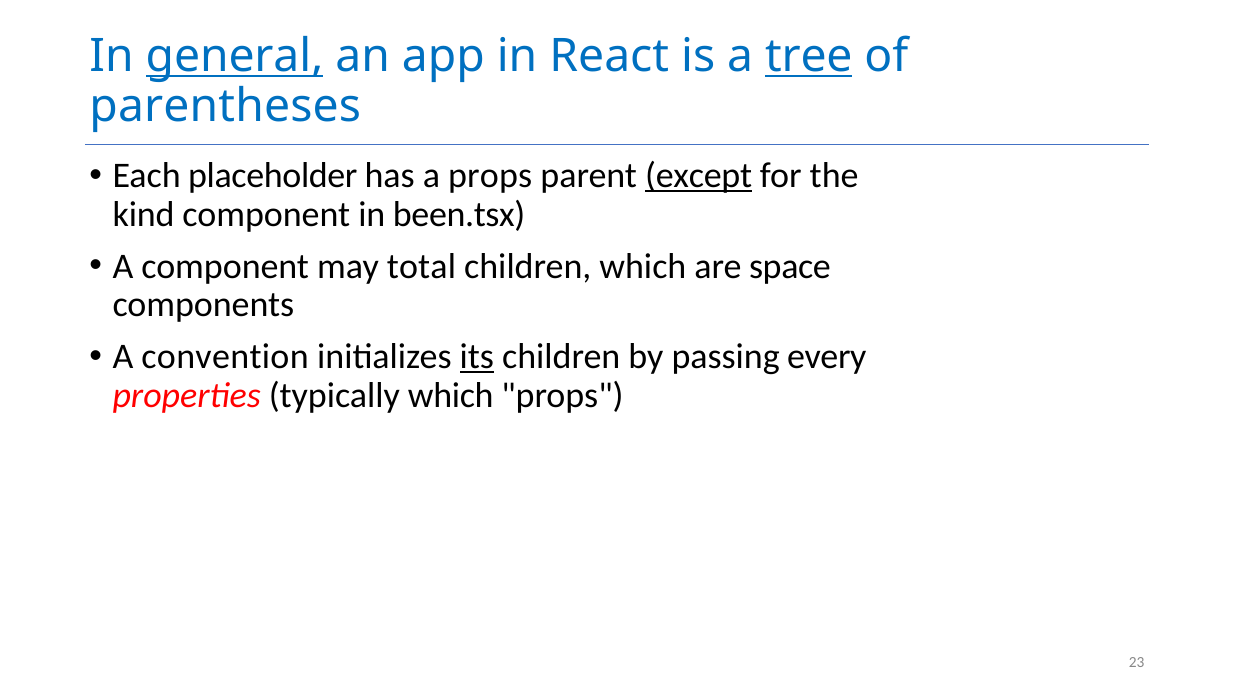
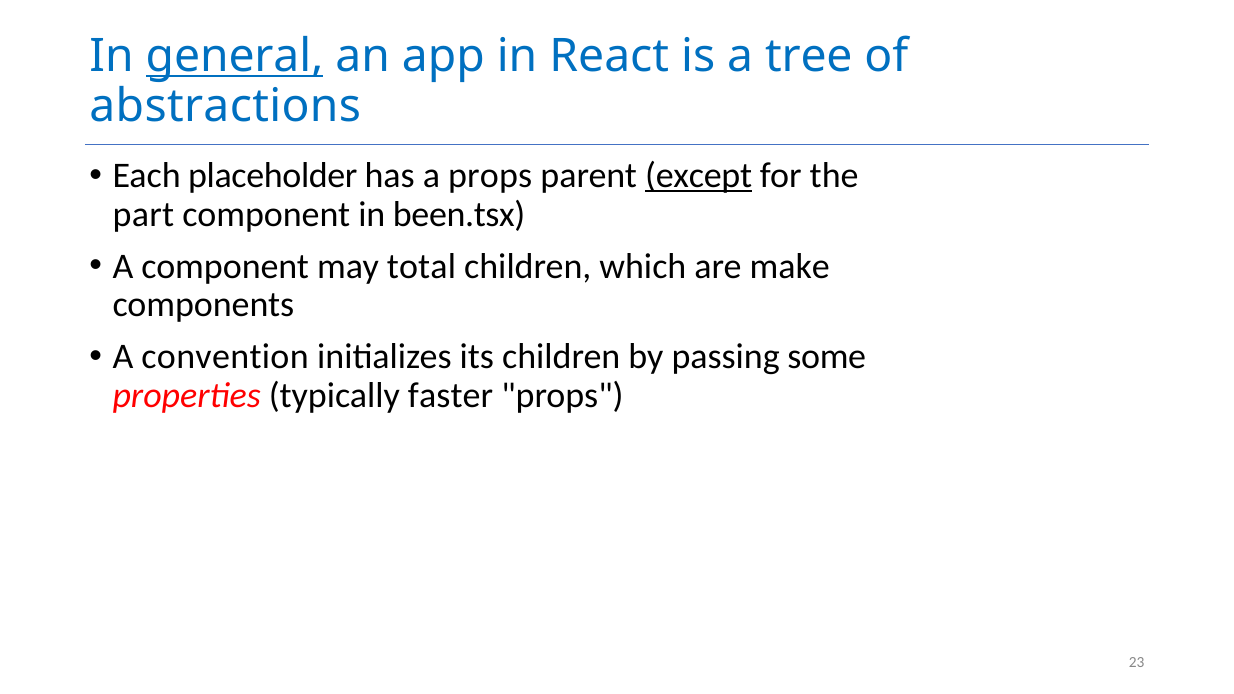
tree underline: present -> none
parentheses: parentheses -> abstractions
kind: kind -> part
space: space -> make
its underline: present -> none
every: every -> some
typically which: which -> faster
